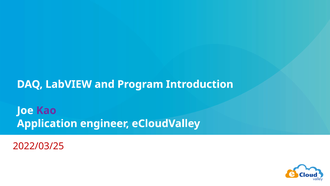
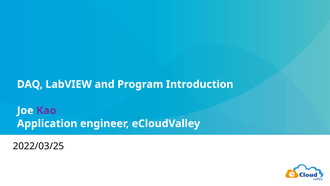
2022/03/25 colour: red -> black
